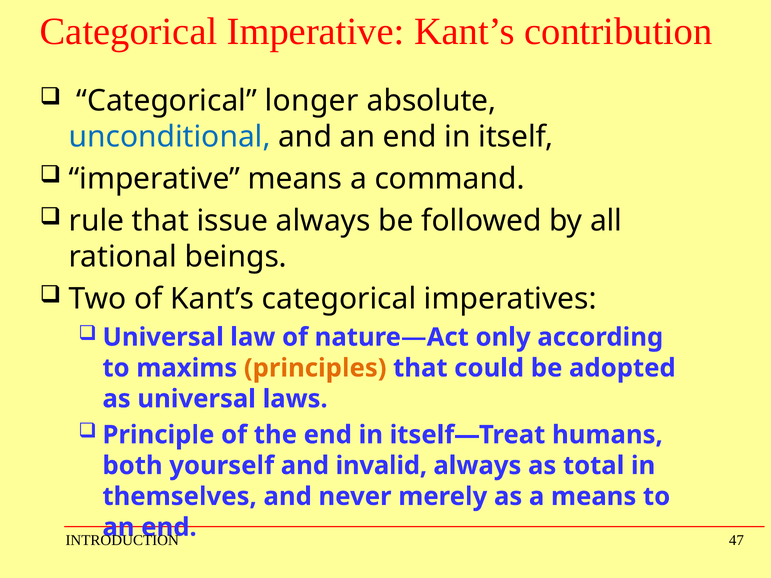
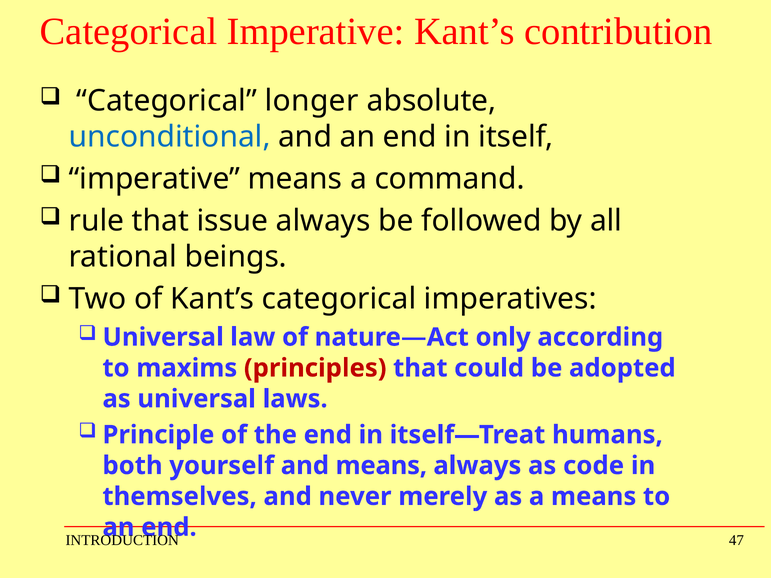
principles colour: orange -> red
and invalid: invalid -> means
total: total -> code
